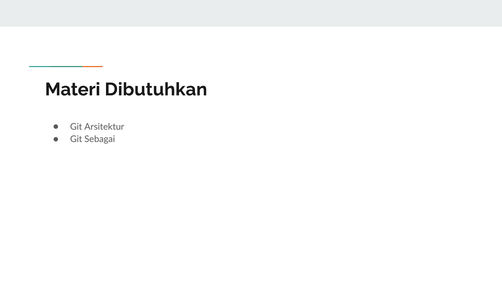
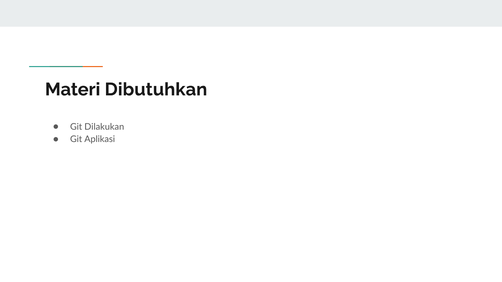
Arsitektur: Arsitektur -> Dilakukan
Sebagai: Sebagai -> Aplikasi
